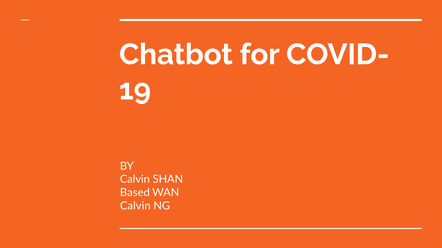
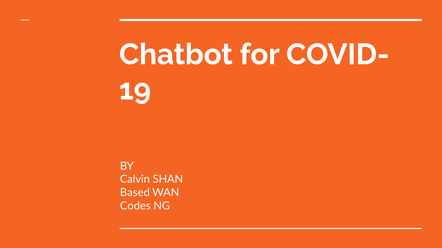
Calvin at (135, 206): Calvin -> Codes
